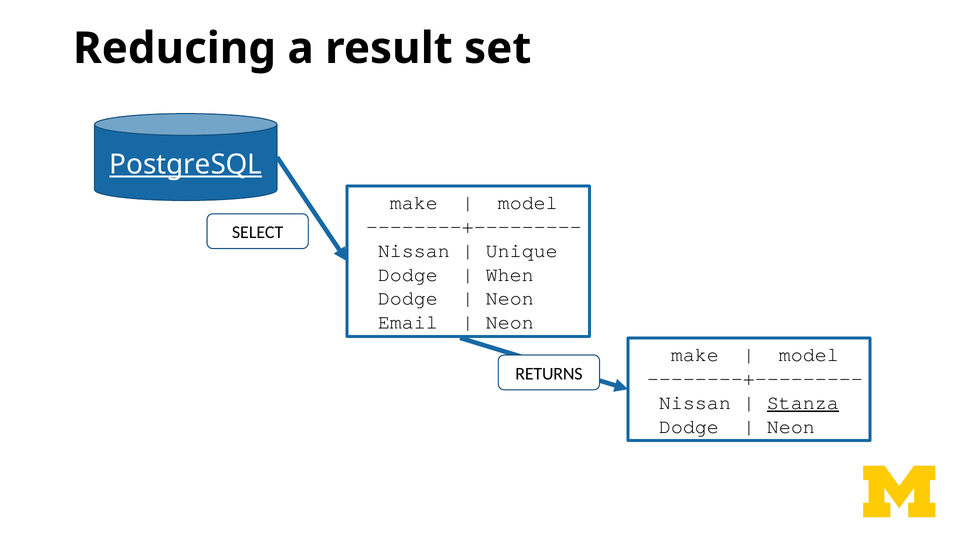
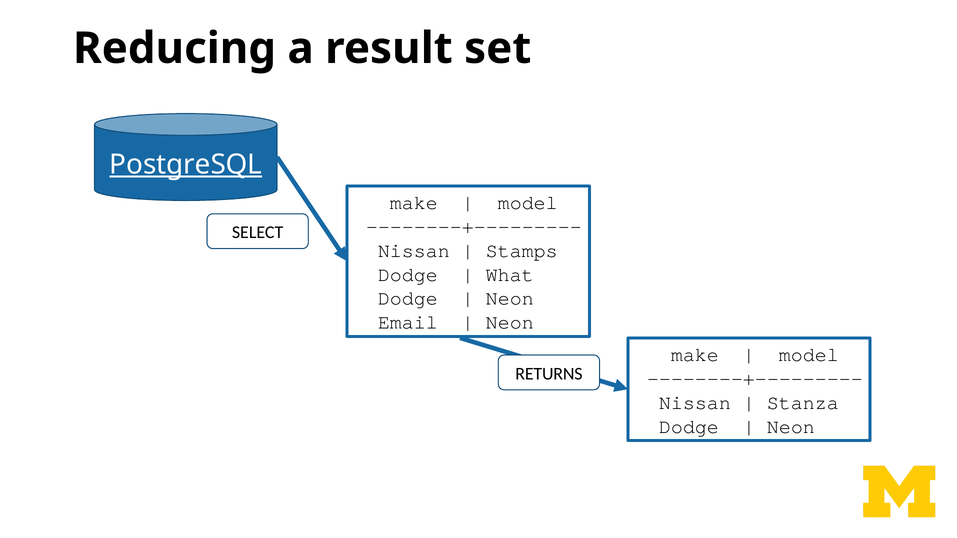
Unique: Unique -> Stamps
When: When -> What
Stanza underline: present -> none
